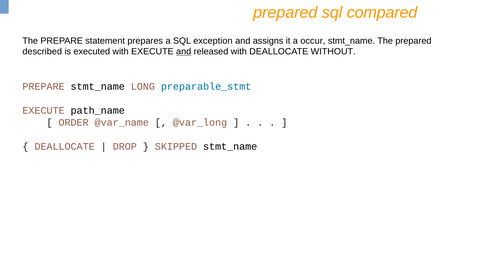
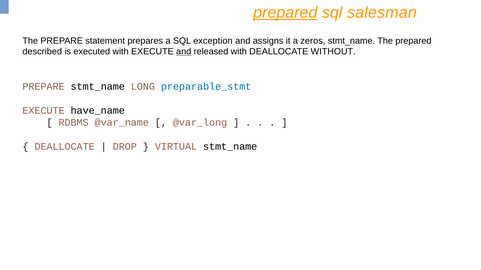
prepared at (285, 13) underline: none -> present
compared: compared -> salesman
occur: occur -> zeros
path_name: path_name -> have_name
ORDER: ORDER -> RDBMS
SKIPPED: SKIPPED -> VIRTUAL
